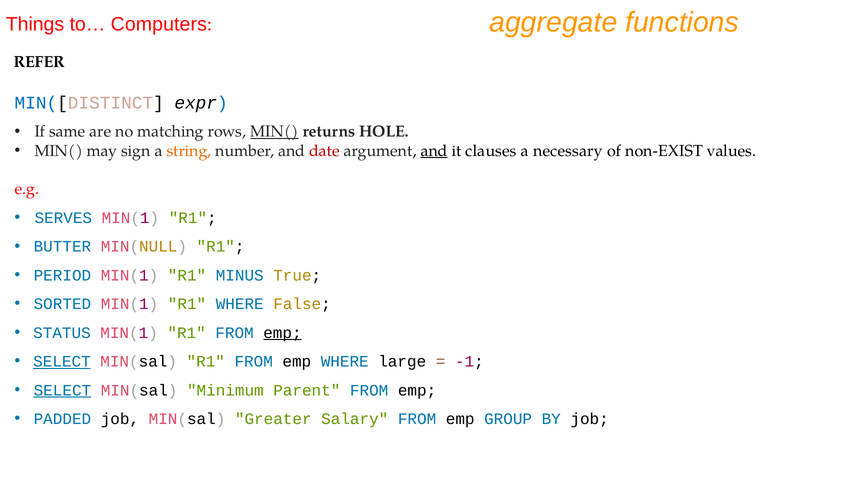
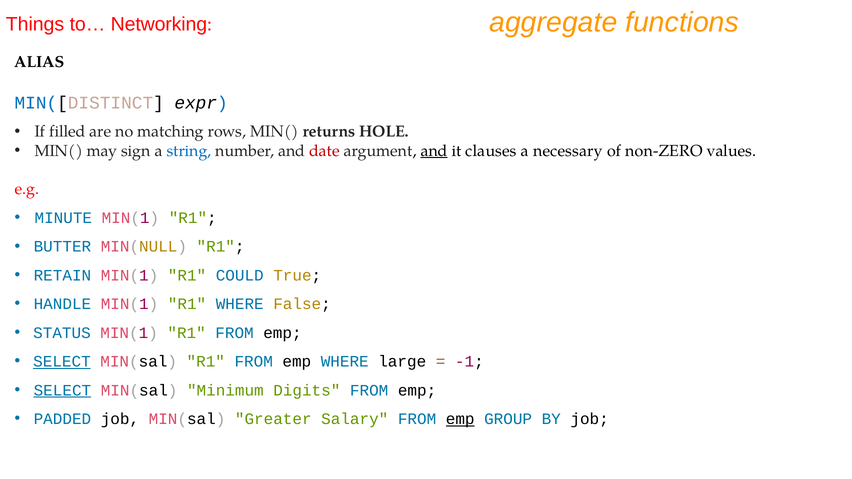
Computers: Computers -> Networking
REFER: REFER -> ALIAS
same: same -> filled
MIN( at (274, 132) underline: present -> none
string colour: orange -> blue
non-EXIST: non-EXIST -> non-ZERO
SERVES: SERVES -> MINUTE
PERIOD: PERIOD -> RETAIN
MINUS: MINUS -> COULD
SORTED: SORTED -> HANDLE
emp at (282, 333) underline: present -> none
Parent: Parent -> Digits
emp at (460, 419) underline: none -> present
